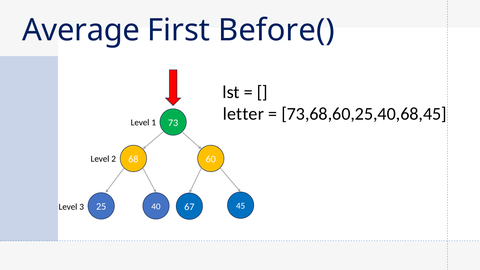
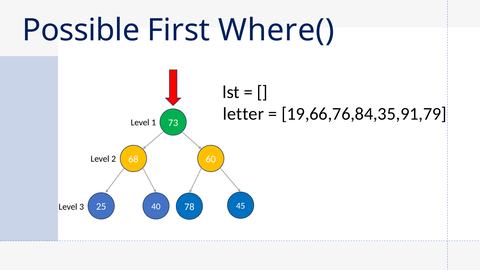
Average: Average -> Possible
Before(: Before( -> Where(
73,68,60,25,40,68,45: 73,68,60,25,40,68,45 -> 19,66,76,84,35,91,79
67: 67 -> 78
